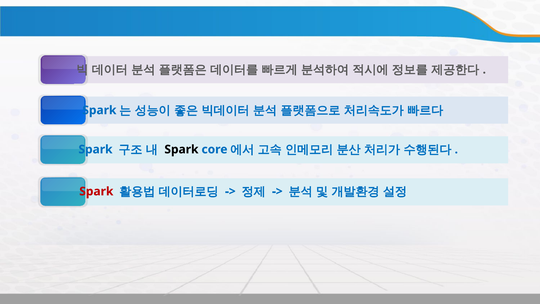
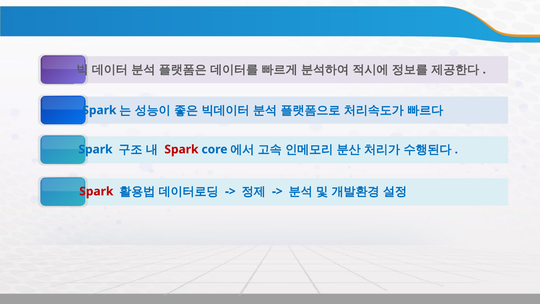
Spark at (181, 149) colour: black -> red
